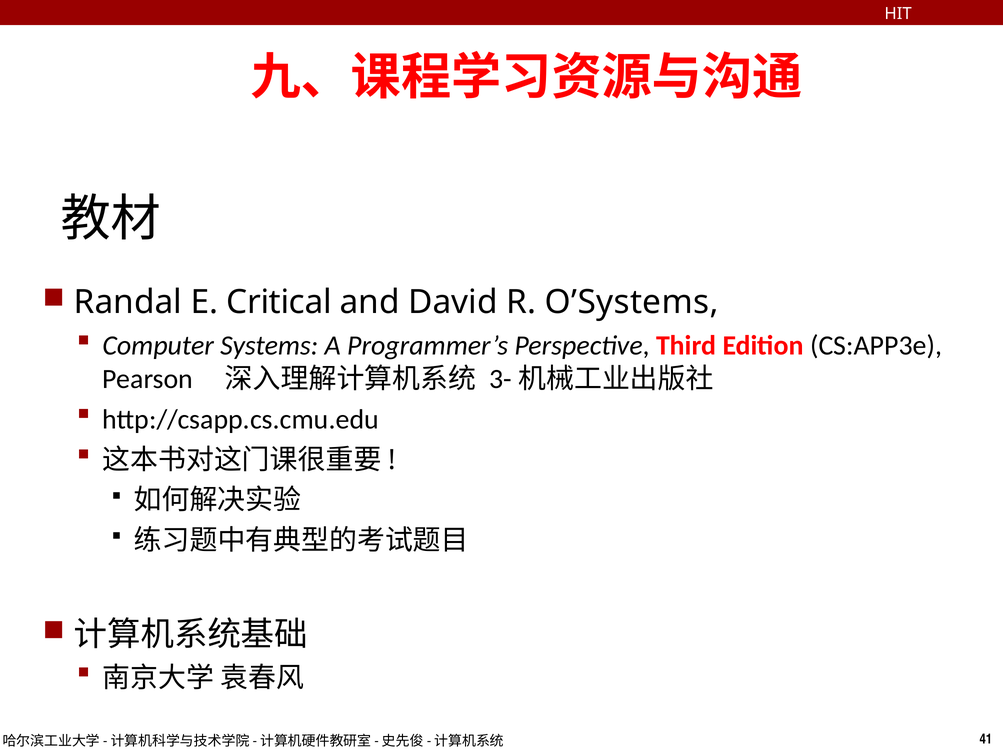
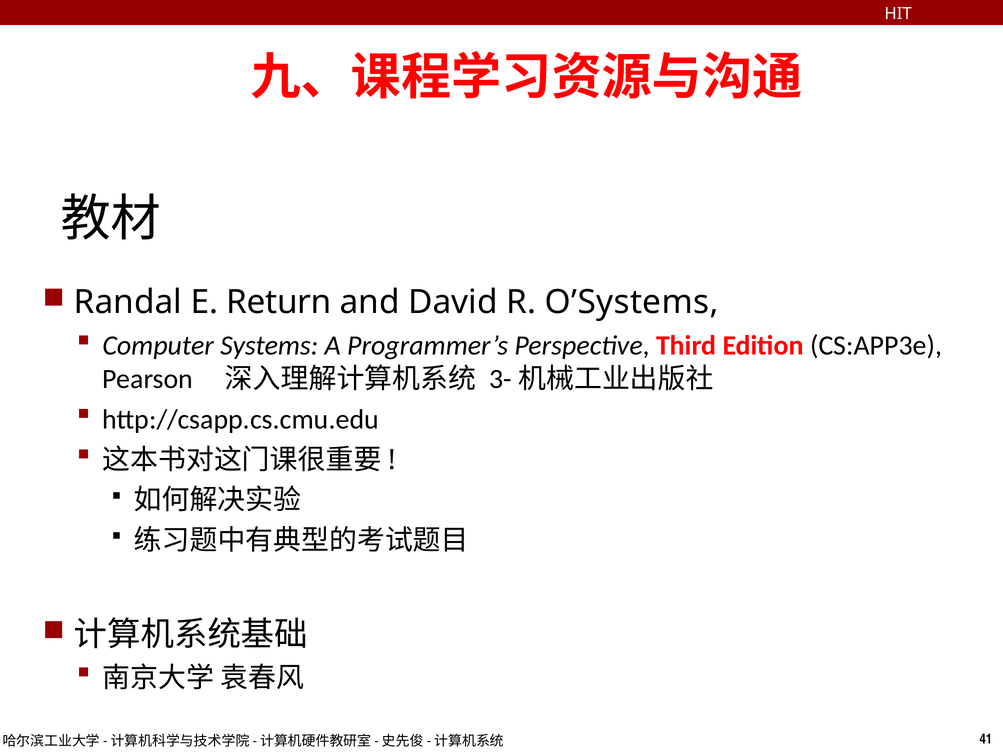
Critical: Critical -> Return
